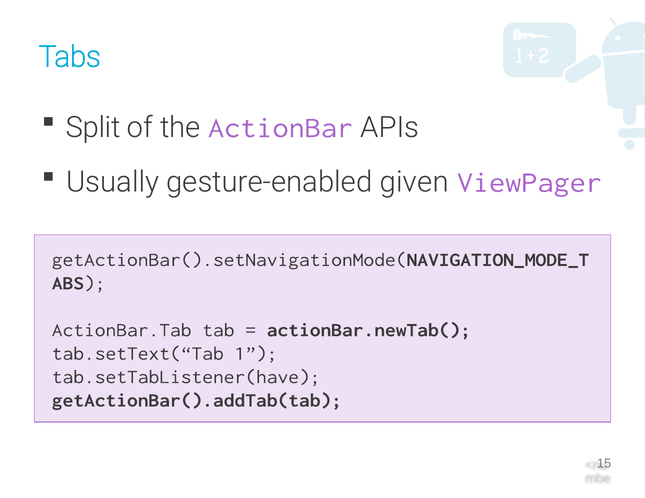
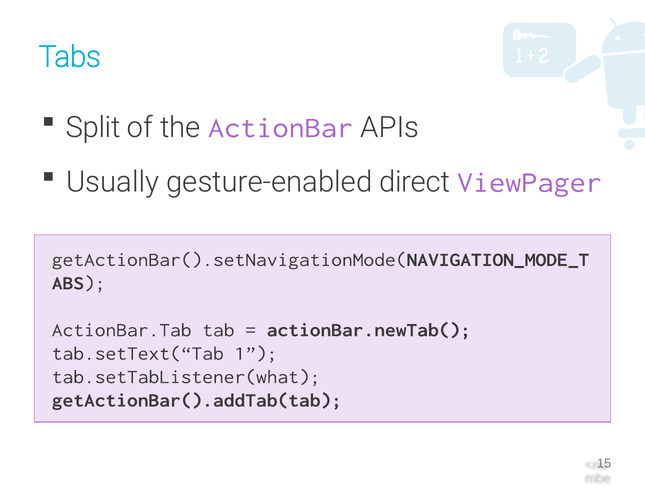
given: given -> direct
tab.setTabListener(have: tab.setTabListener(have -> tab.setTabListener(what
